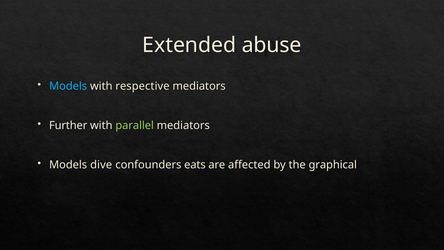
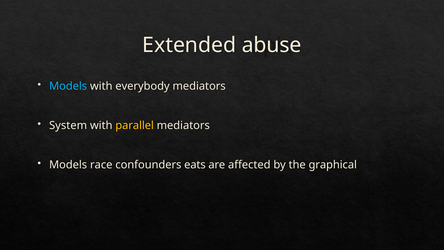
respective: respective -> everybody
Further: Further -> System
parallel colour: light green -> yellow
dive: dive -> race
